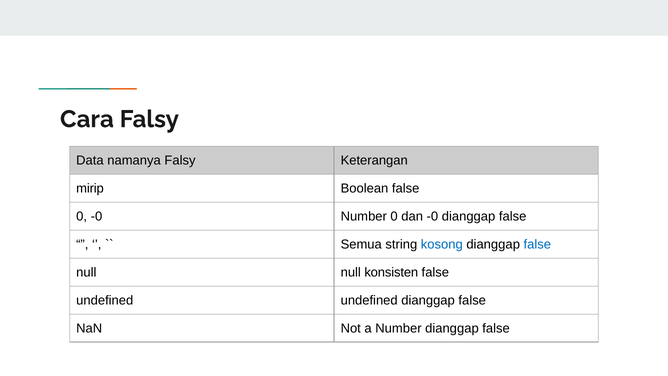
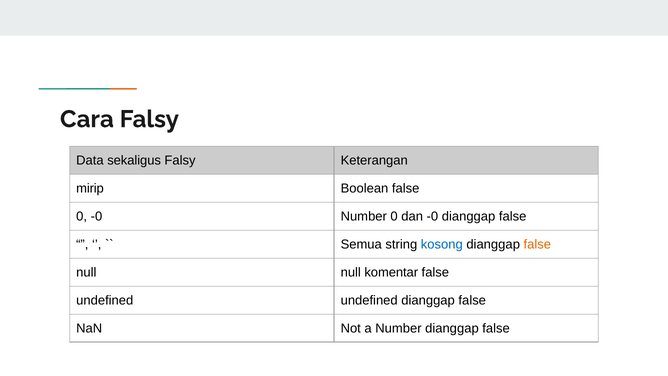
namanya: namanya -> sekaligus
false at (537, 244) colour: blue -> orange
konsisten: konsisten -> komentar
